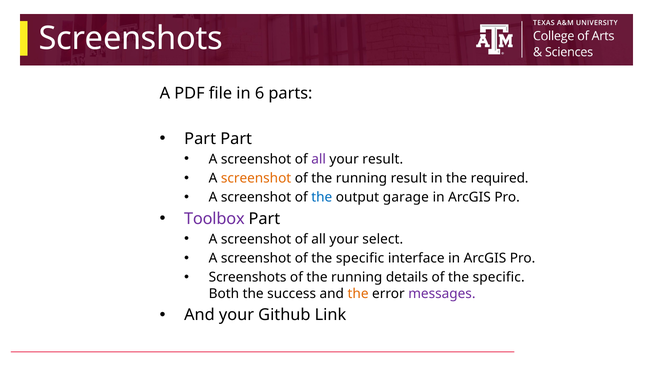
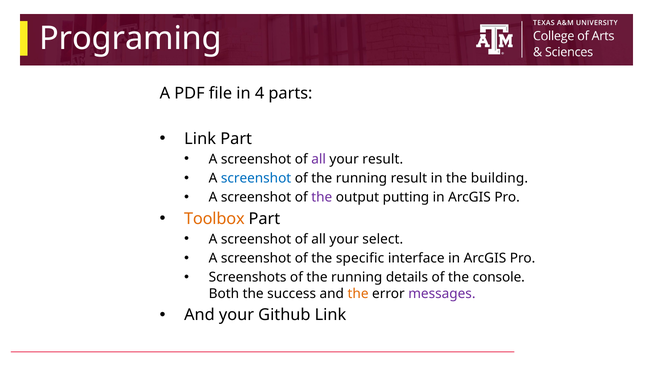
Screenshots at (131, 38): Screenshots -> Programing
6: 6 -> 4
Part at (200, 139): Part -> Link
screenshot at (256, 178) colour: orange -> blue
required: required -> building
the at (322, 198) colour: blue -> purple
garage: garage -> putting
Toolbox colour: purple -> orange
details of the specific: specific -> console
